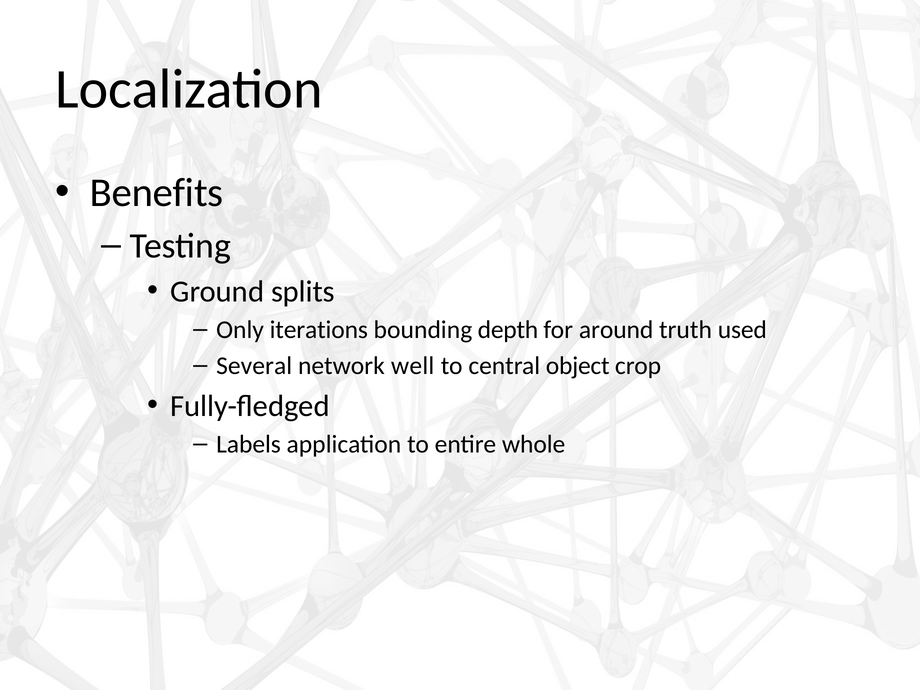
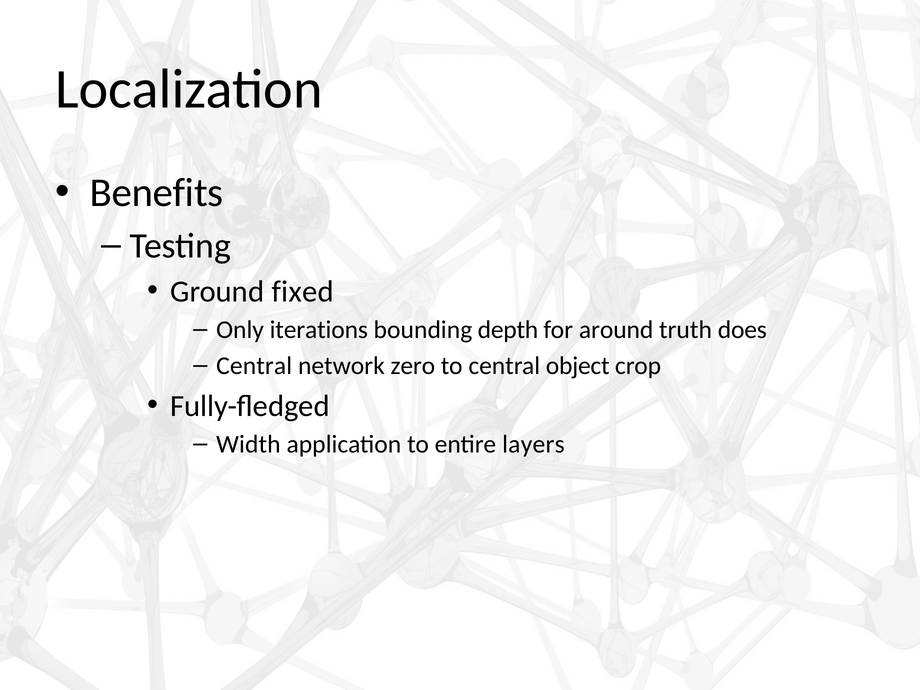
splits: splits -> fixed
used: used -> does
Several at (254, 366): Several -> Central
well: well -> zero
Labels: Labels -> Width
whole: whole -> layers
